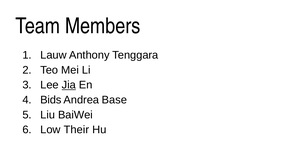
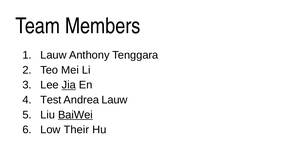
Bids: Bids -> Test
Andrea Base: Base -> Lauw
BaiWei underline: none -> present
